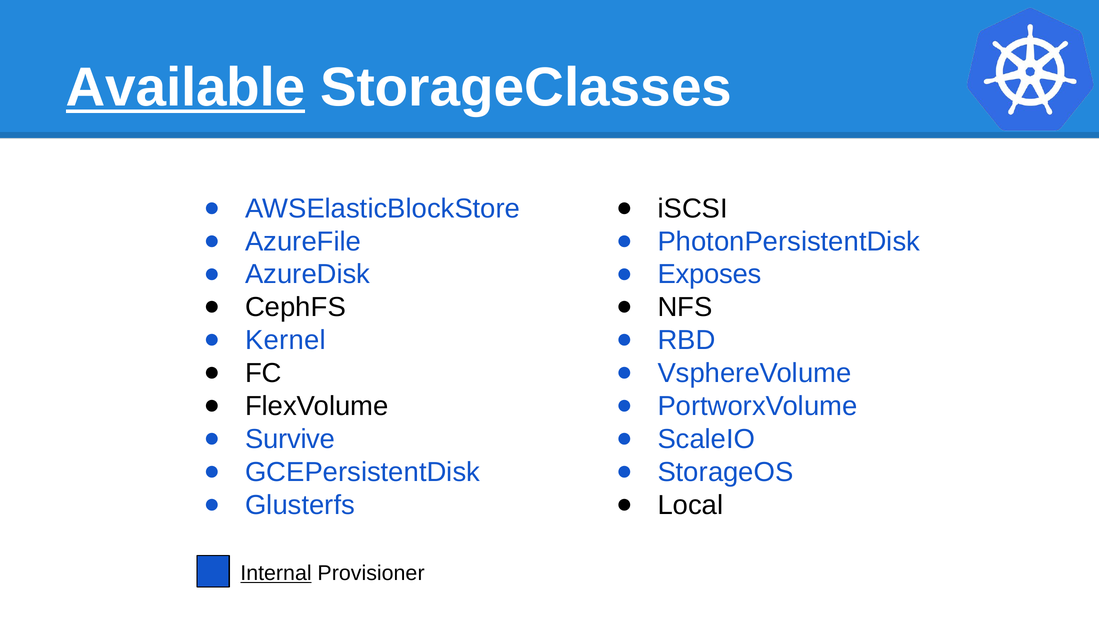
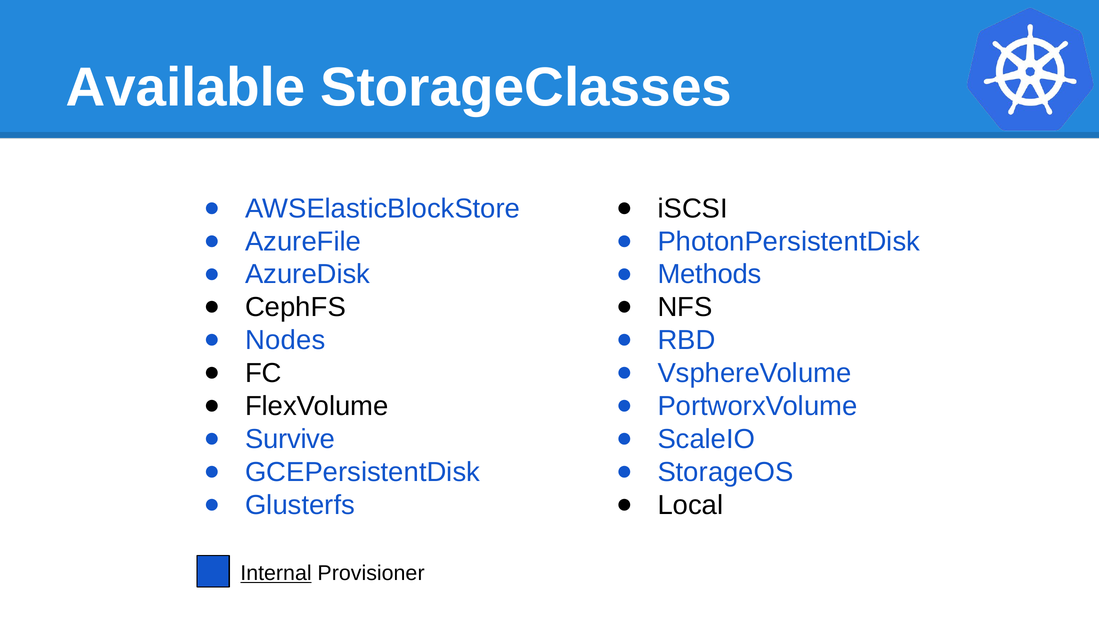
Available underline: present -> none
Exposes: Exposes -> Methods
Kernel: Kernel -> Nodes
